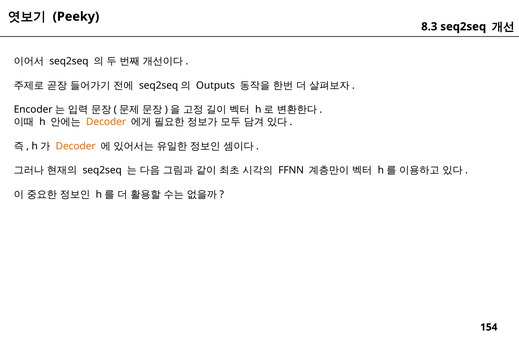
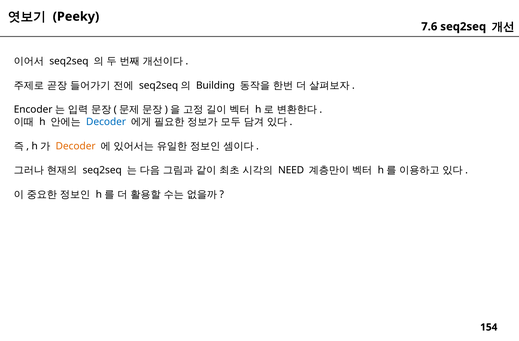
8.3: 8.3 -> 7.6
Outputs: Outputs -> Building
Decoder at (106, 122) colour: orange -> blue
FFNN: FFNN -> NEED
